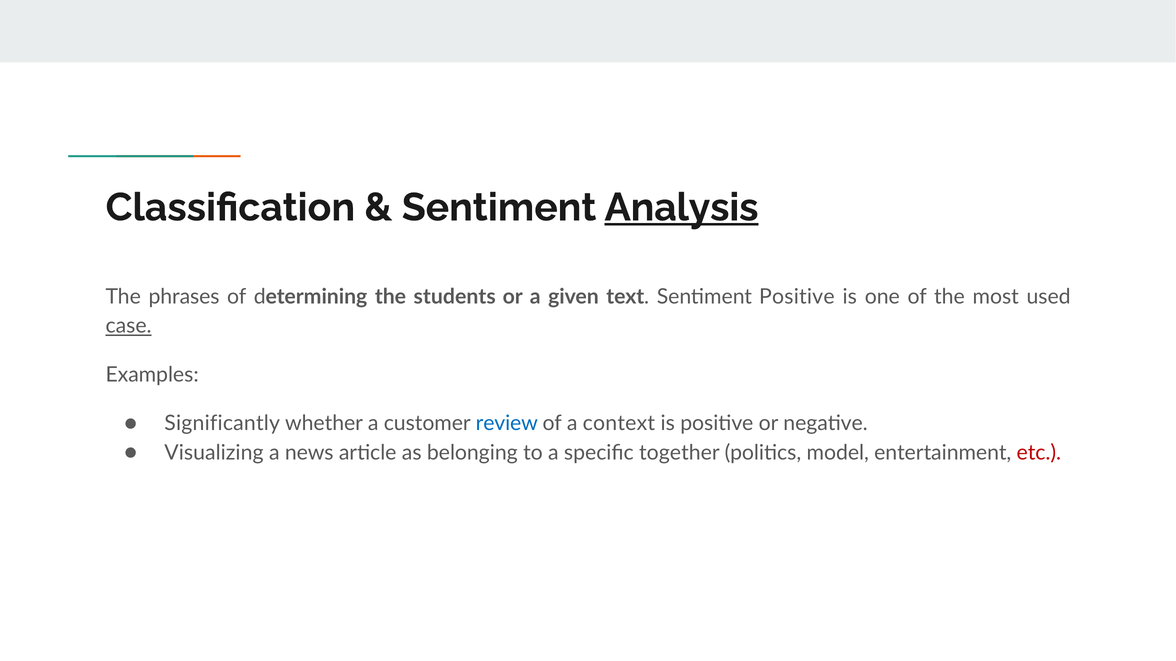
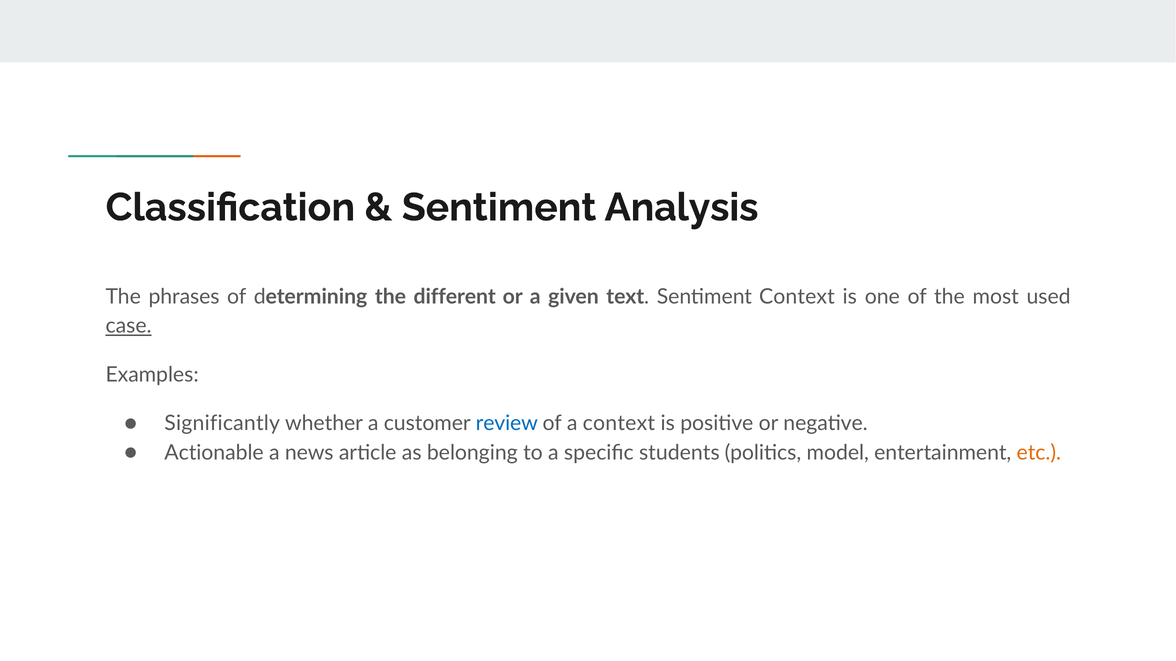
Analysis underline: present -> none
students: students -> different
Sentiment Positive: Positive -> Context
Visualizing: Visualizing -> Actionable
together: together -> students
etc colour: red -> orange
